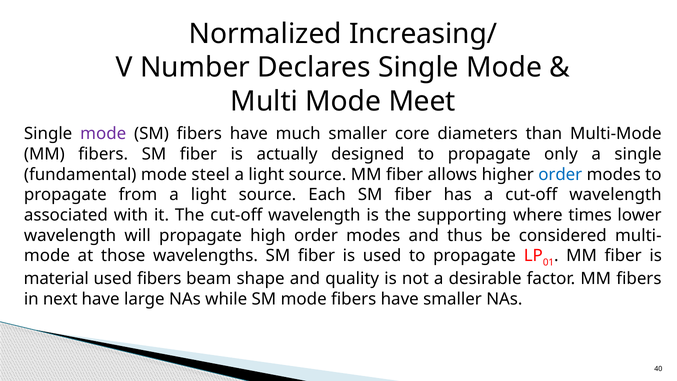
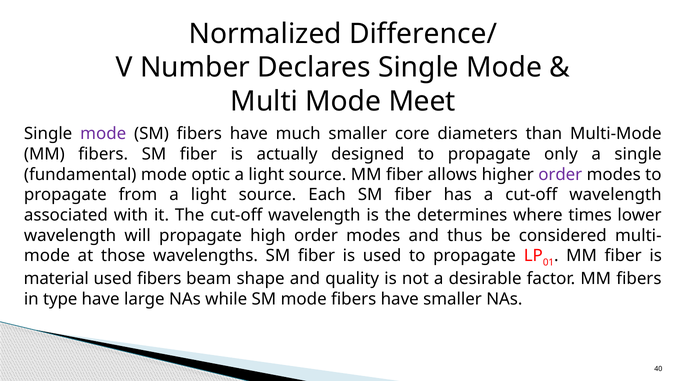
Increasing/: Increasing/ -> Difference/
steel: steel -> optic
order at (560, 174) colour: blue -> purple
supporting: supporting -> determines
next: next -> type
